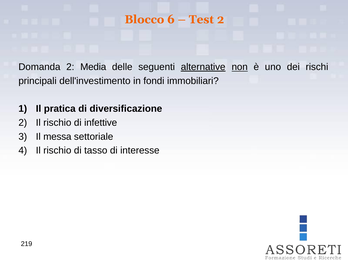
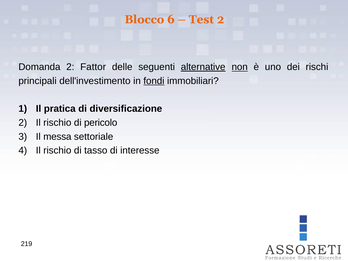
Media: Media -> Fattor
fondi underline: none -> present
infettive: infettive -> pericolo
